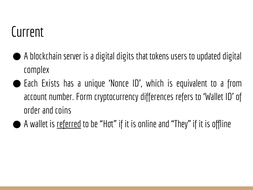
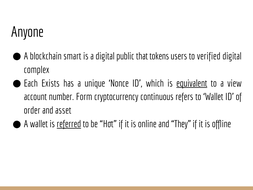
Current: Current -> Anyone
server: server -> smart
digits: digits -> public
updated: updated -> verified
equivalent underline: none -> present
from: from -> view
differences: differences -> continuous
coins: coins -> asset
